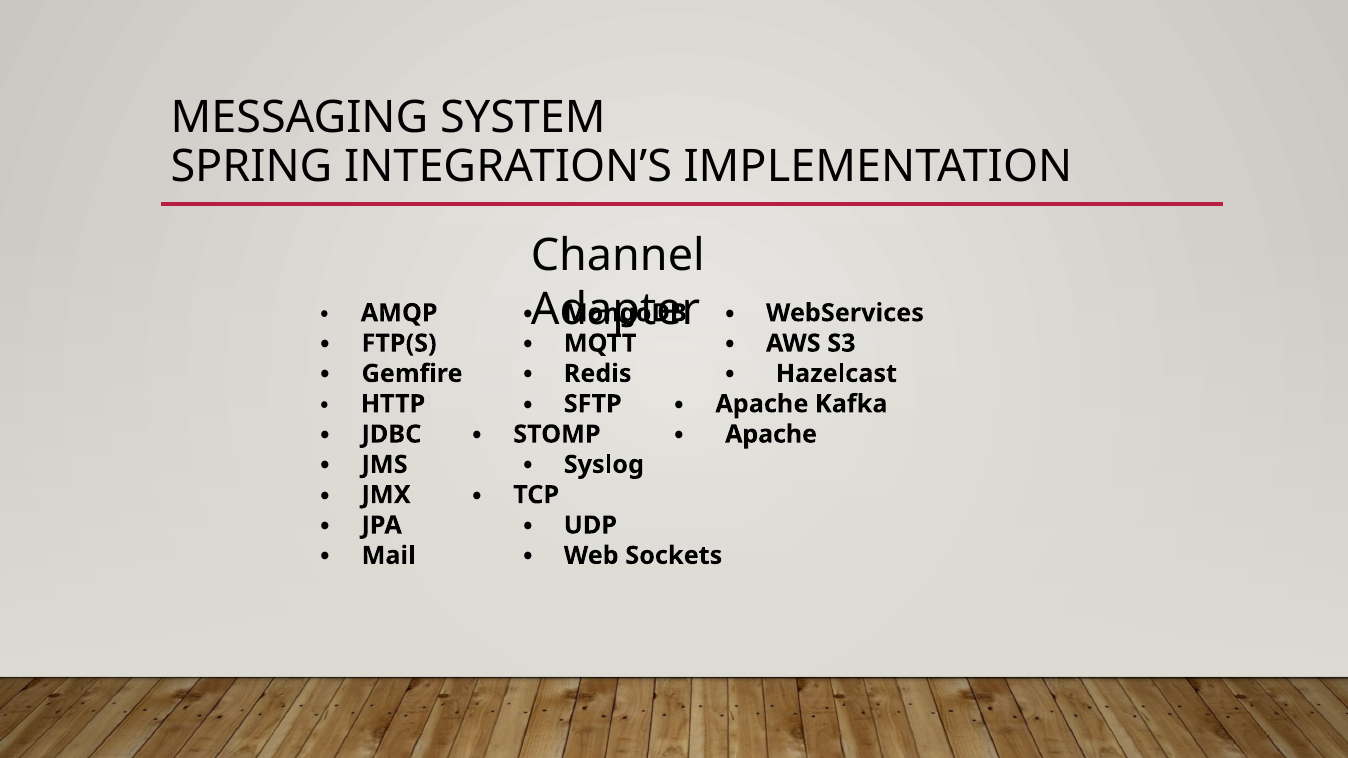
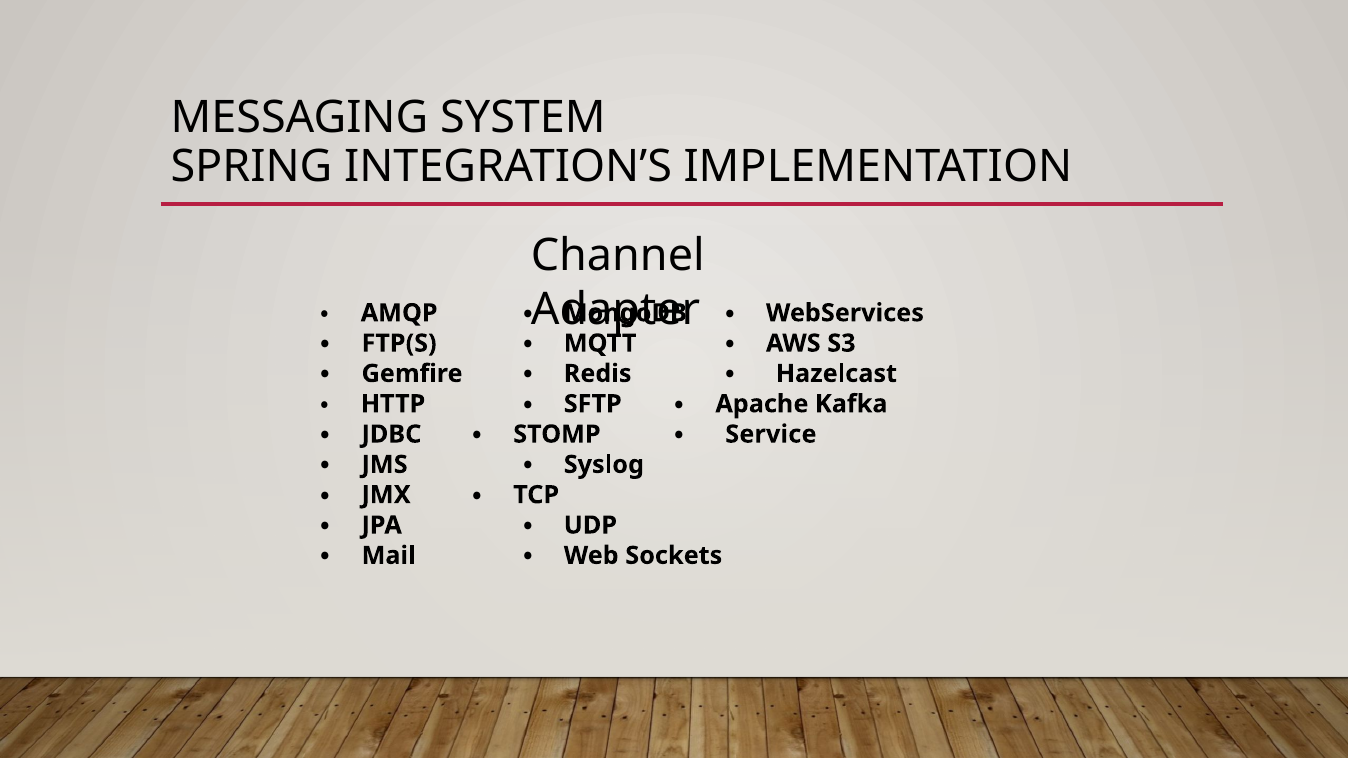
Apache at (771, 434): Apache -> Service
